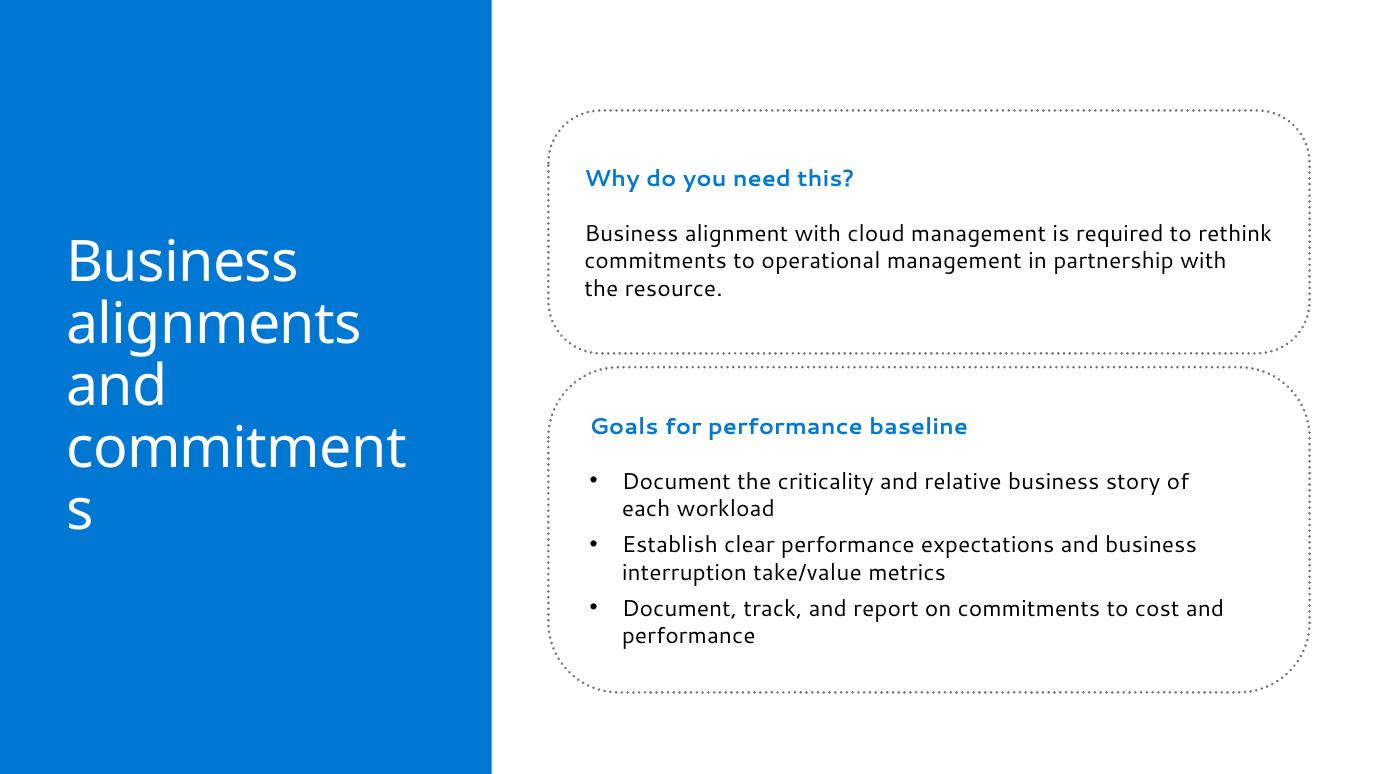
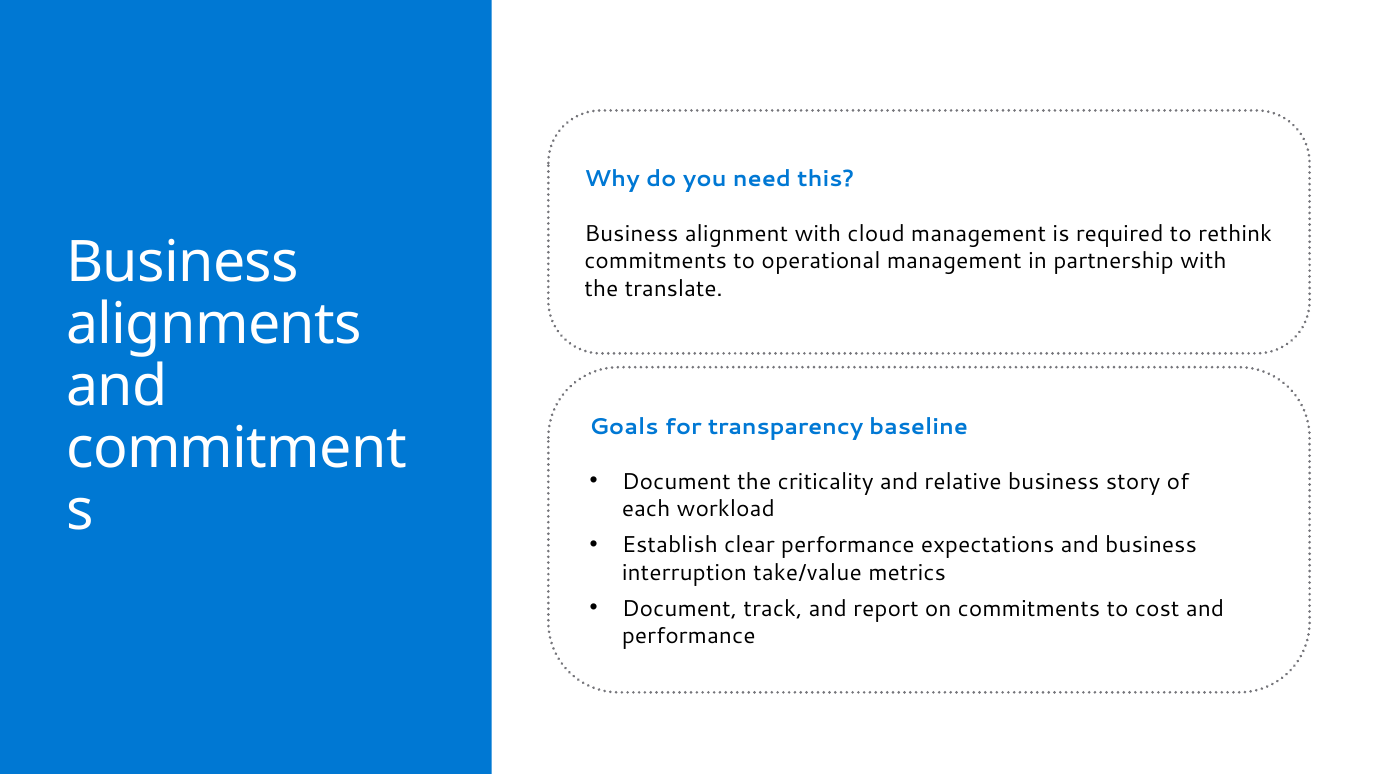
resource: resource -> translate
for performance: performance -> transparency
